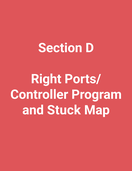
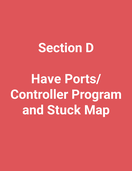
Right: Right -> Have
